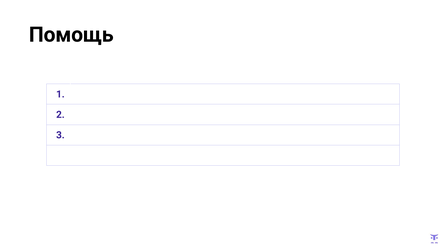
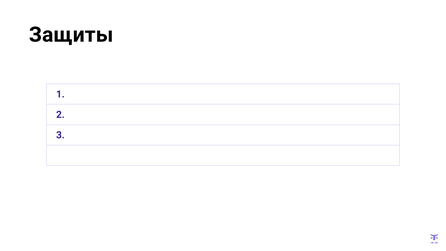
Помощь: Помощь -> Защиты
